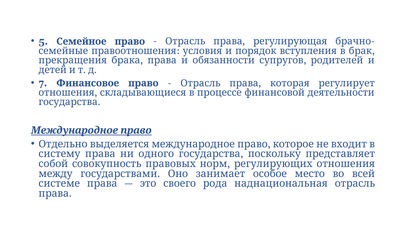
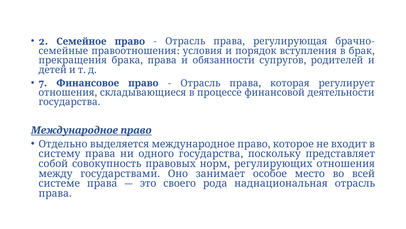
5: 5 -> 2
